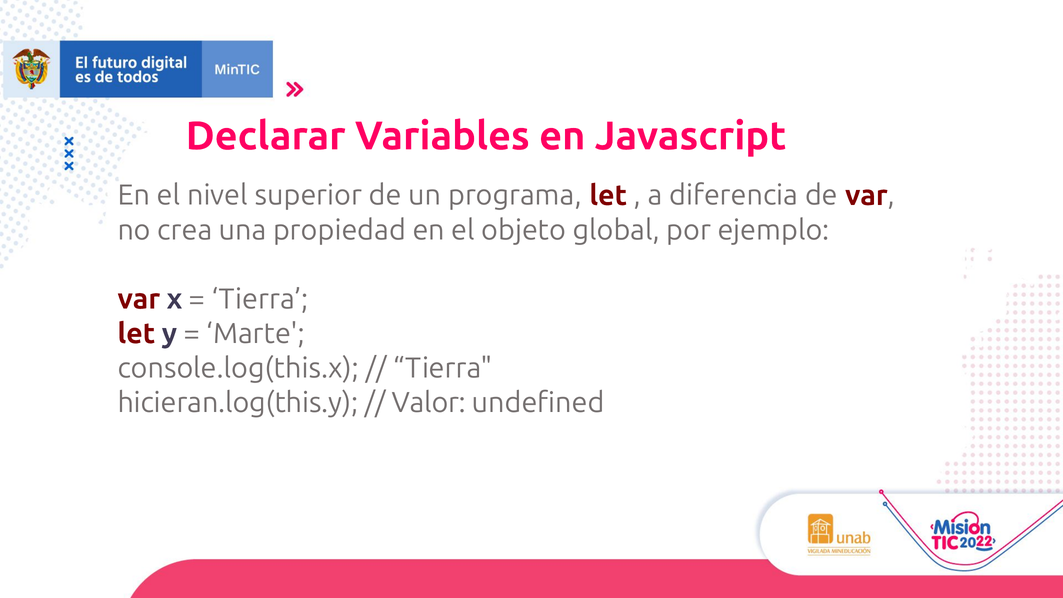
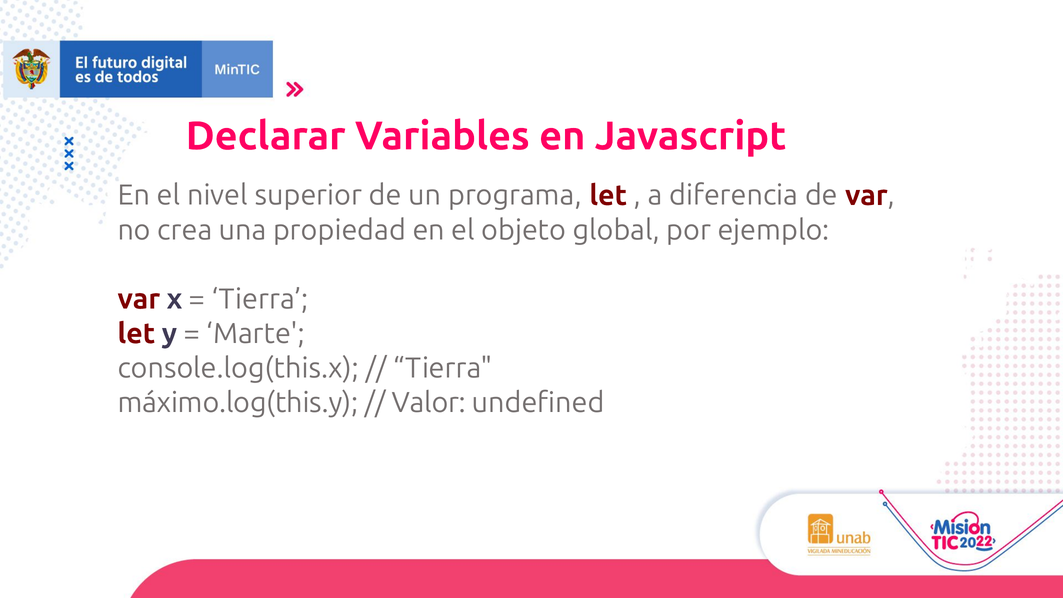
hicieran.log(this.y: hicieran.log(this.y -> máximo.log(this.y
